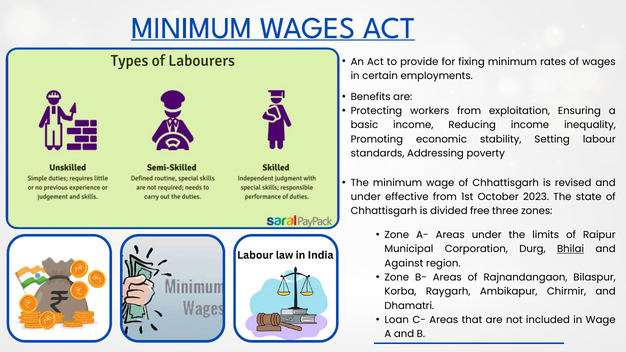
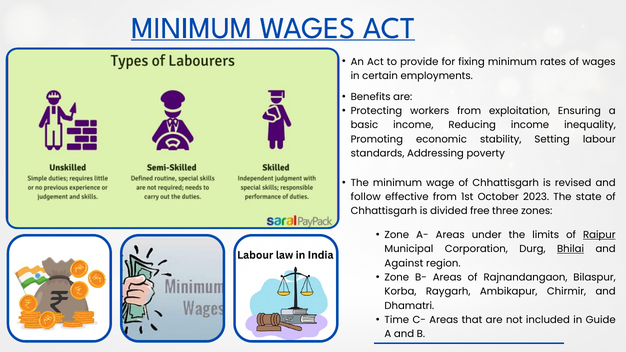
under at (366, 197): under -> follow
Raipur underline: none -> present
Loan: Loan -> Time
in Wage: Wage -> Guide
